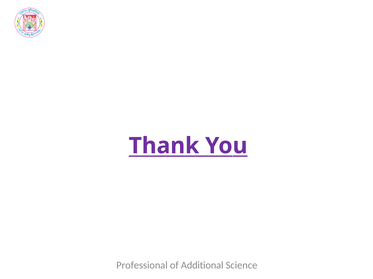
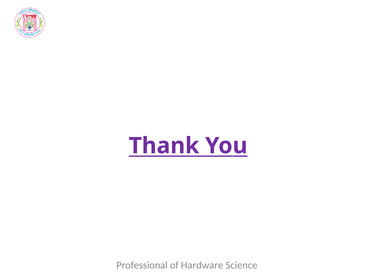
Additional: Additional -> Hardware
